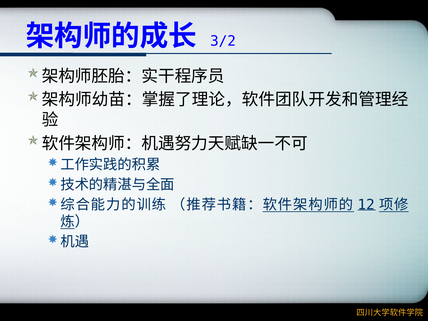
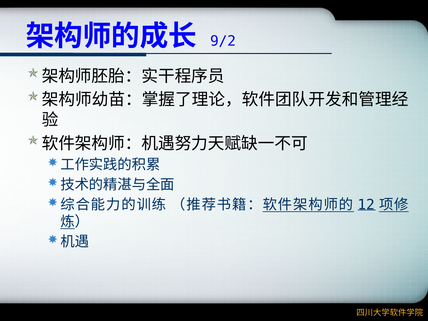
3/2: 3/2 -> 9/2
